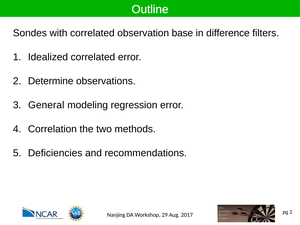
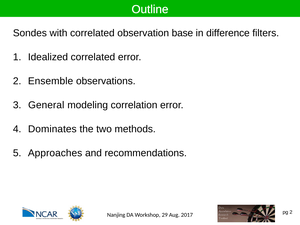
Determine: Determine -> Ensemble
regression: regression -> correlation
Correlation: Correlation -> Dominates
Deficiencies: Deficiencies -> Approaches
